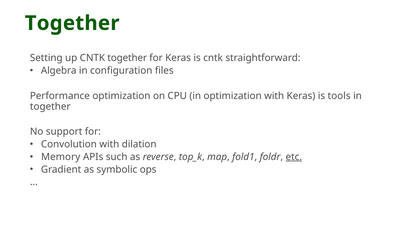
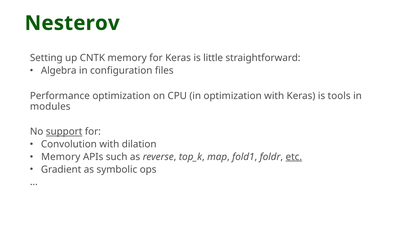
Together at (72, 23): Together -> Nesterov
CNTK together: together -> memory
is cntk: cntk -> little
together at (50, 106): together -> modules
support underline: none -> present
